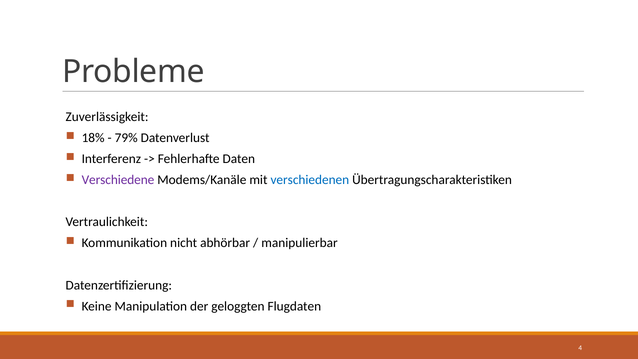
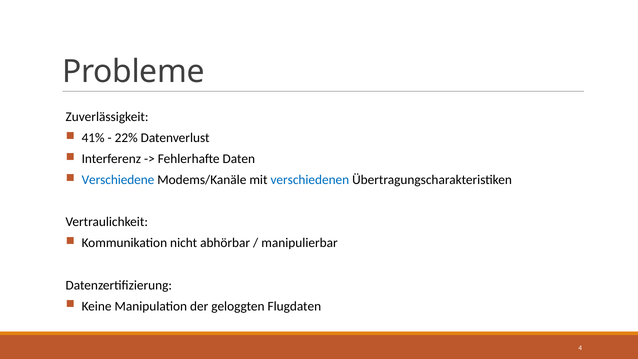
18%: 18% -> 41%
79%: 79% -> 22%
Verschiedene colour: purple -> blue
